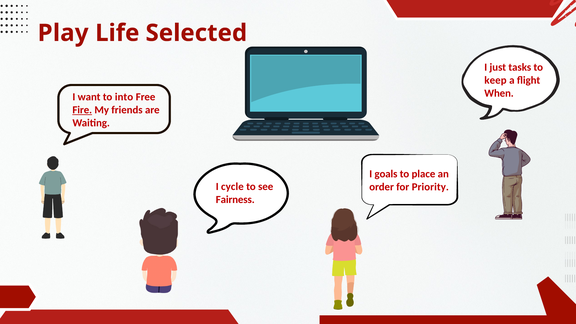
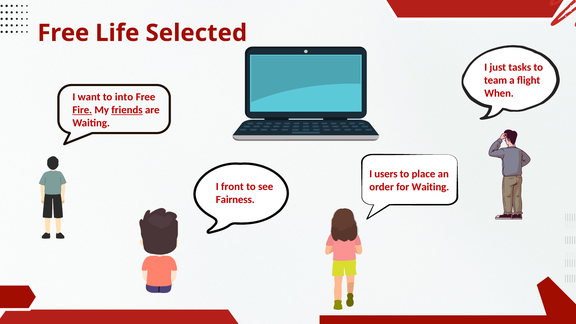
Play at (63, 33): Play -> Free
keep: keep -> team
friends underline: none -> present
goals: goals -> users
cycle: cycle -> front
for Priority: Priority -> Waiting
